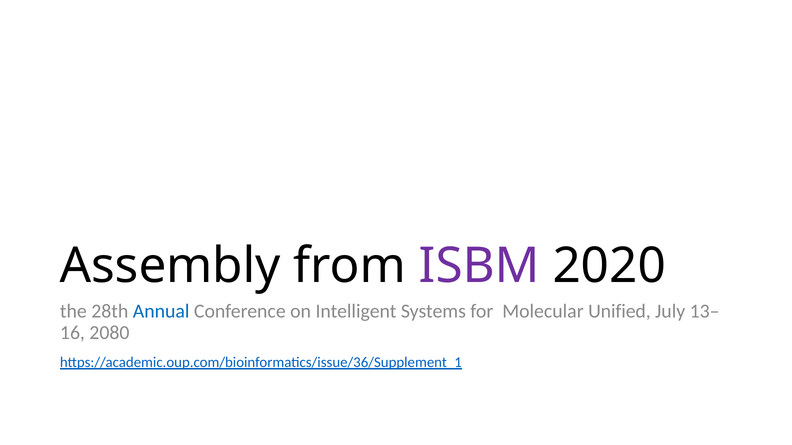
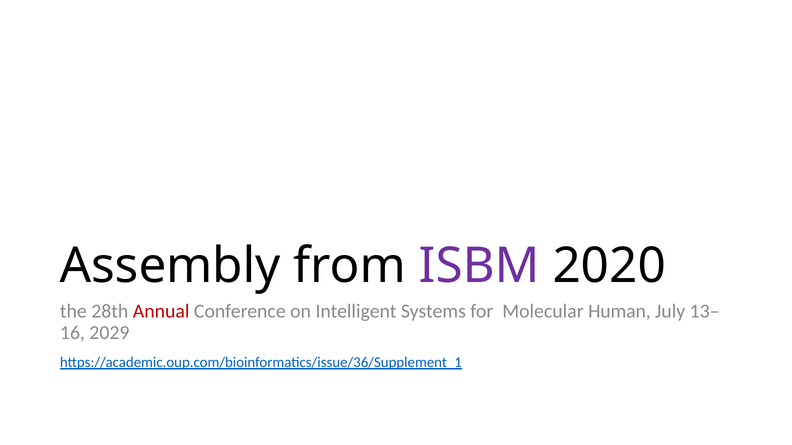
Annual colour: blue -> red
Unified: Unified -> Human
2080: 2080 -> 2029
